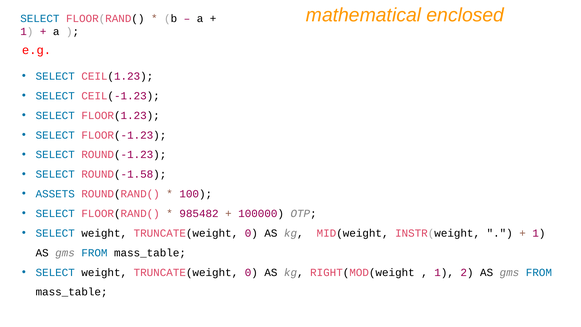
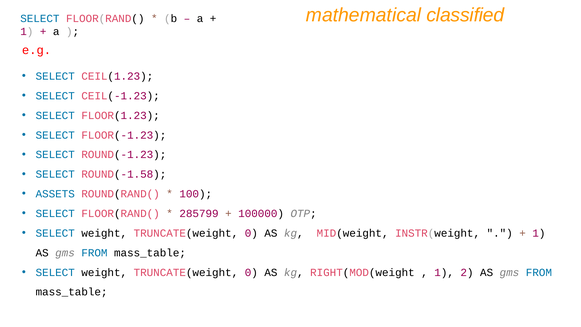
enclosed: enclosed -> classified
985482: 985482 -> 285799
